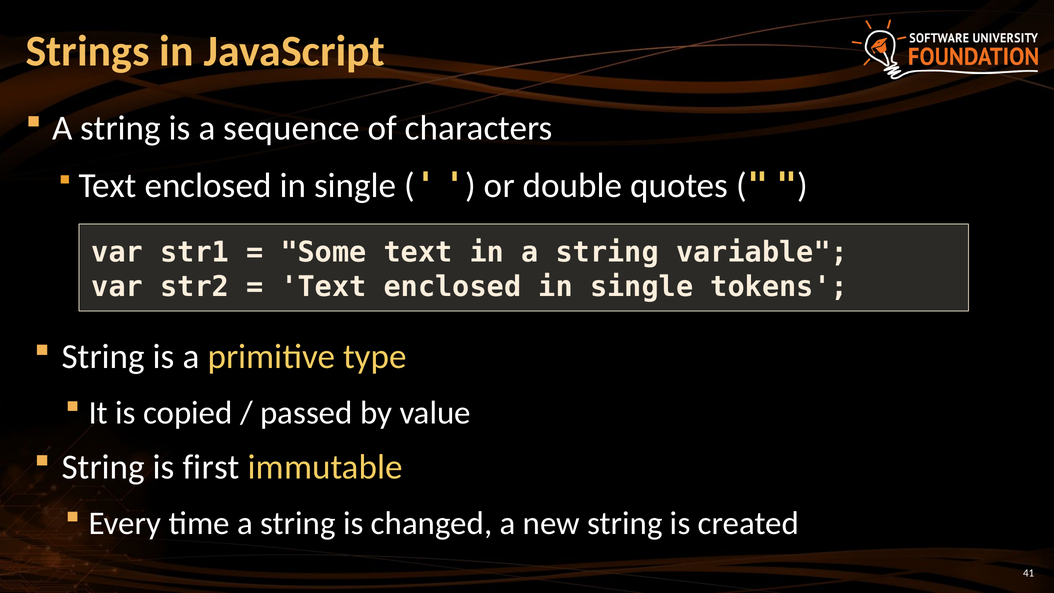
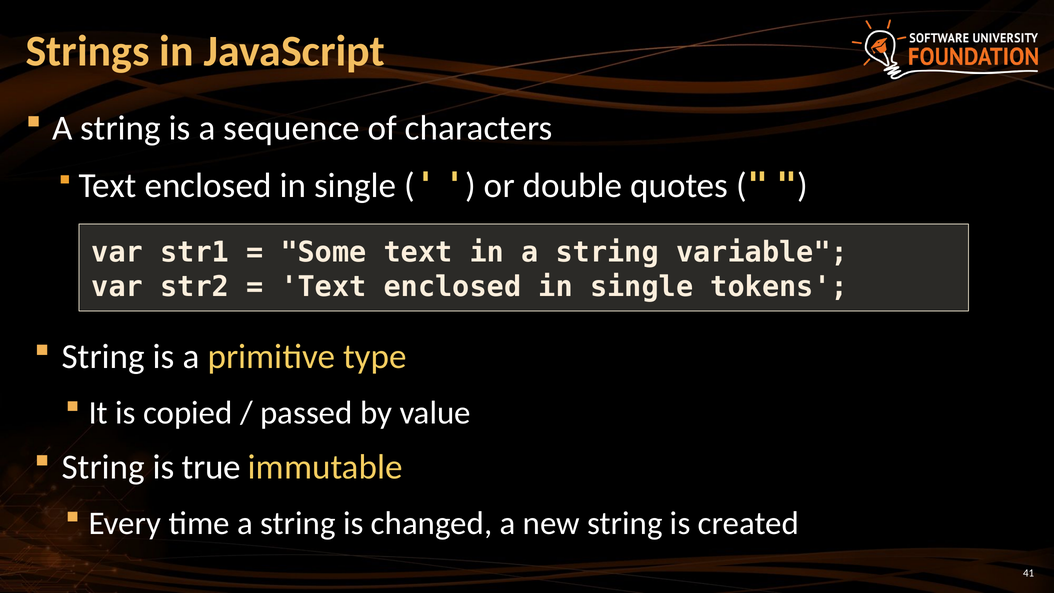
first: first -> true
